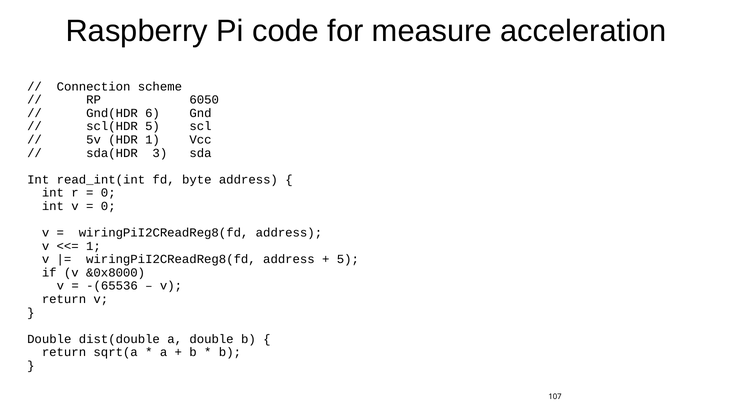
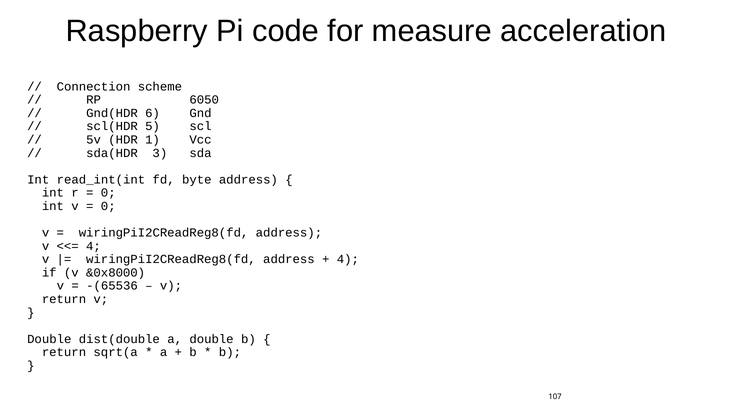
1 at (93, 246): 1 -> 4
5 at (348, 259): 5 -> 4
